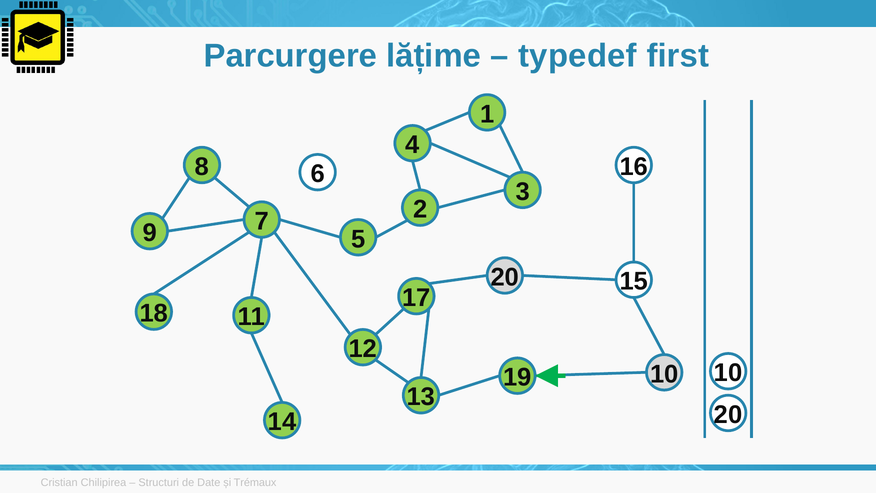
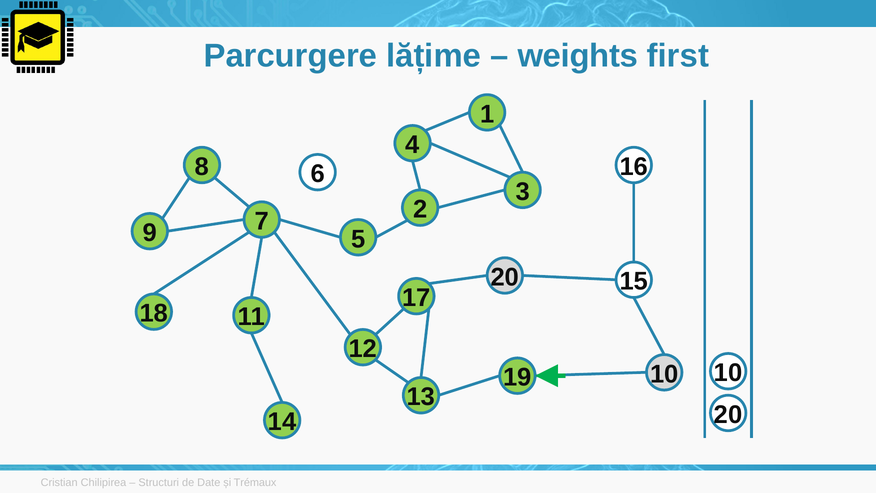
typedef: typedef -> weights
